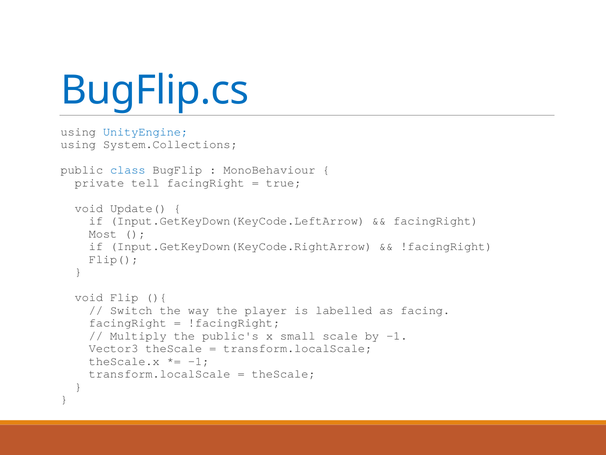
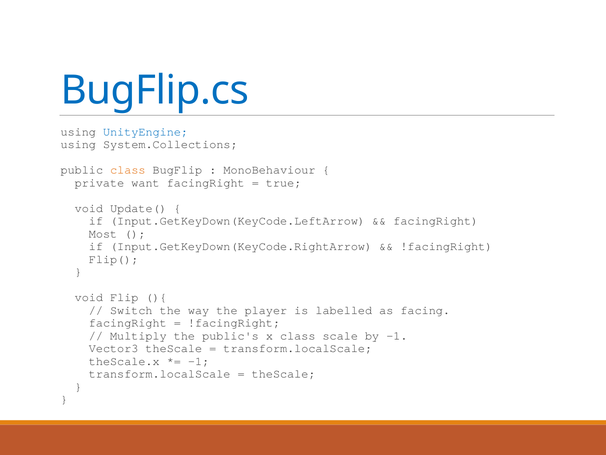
class at (128, 170) colour: blue -> orange
tell: tell -> want
x small: small -> class
